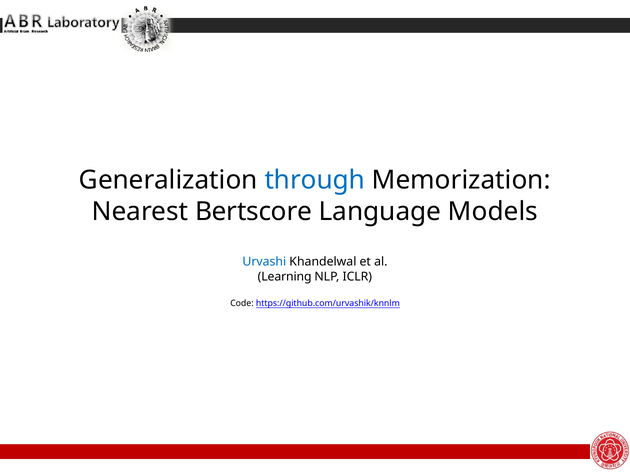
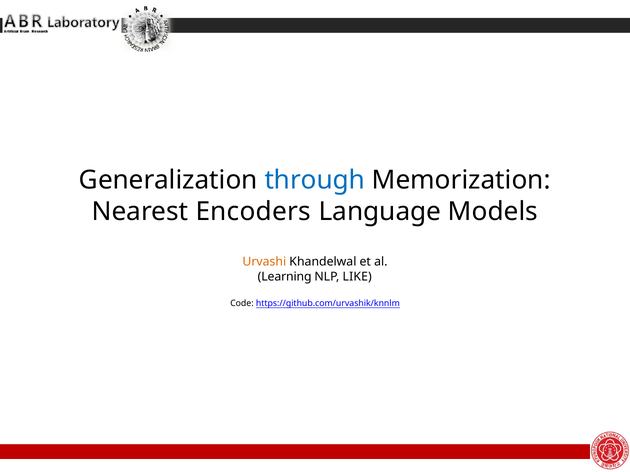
Bertscore: Bertscore -> Encoders
Urvashi colour: blue -> orange
ICLR: ICLR -> LIKE
